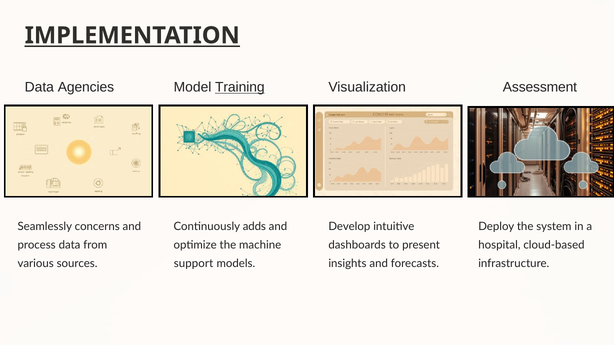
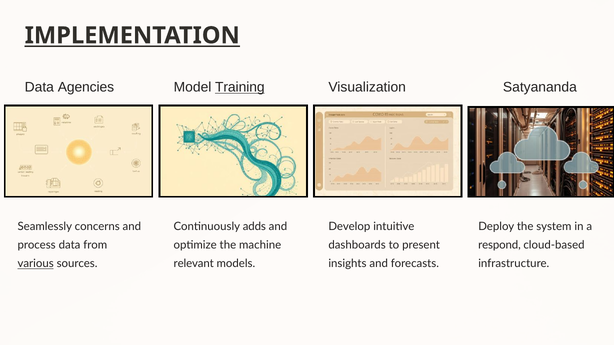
Assessment: Assessment -> Satyananda
hospital: hospital -> respond
various underline: none -> present
support: support -> relevant
